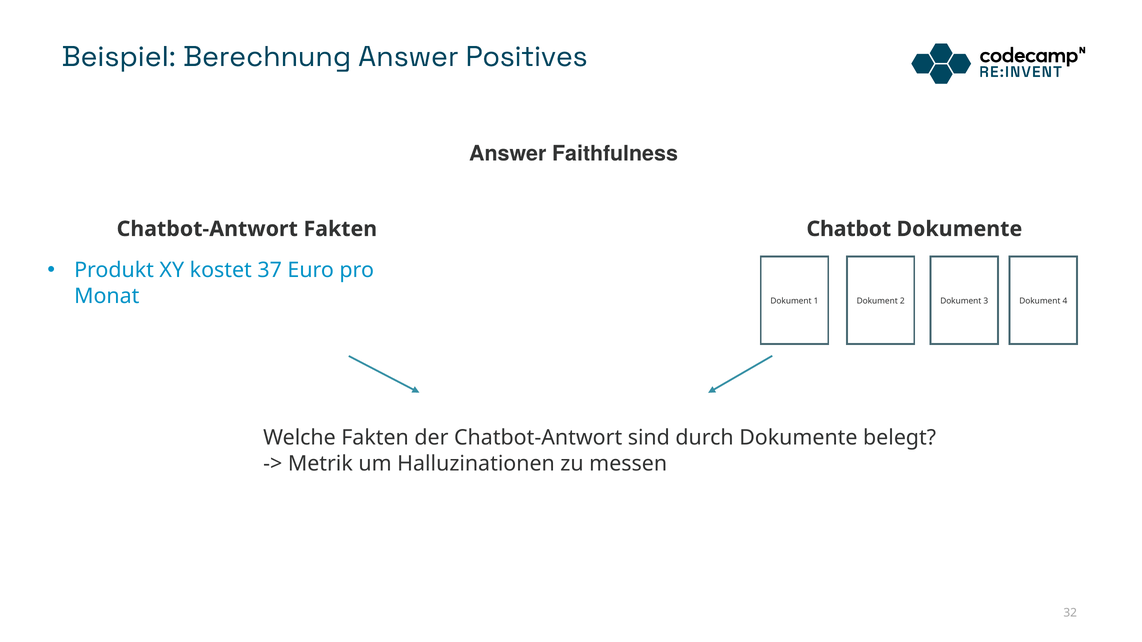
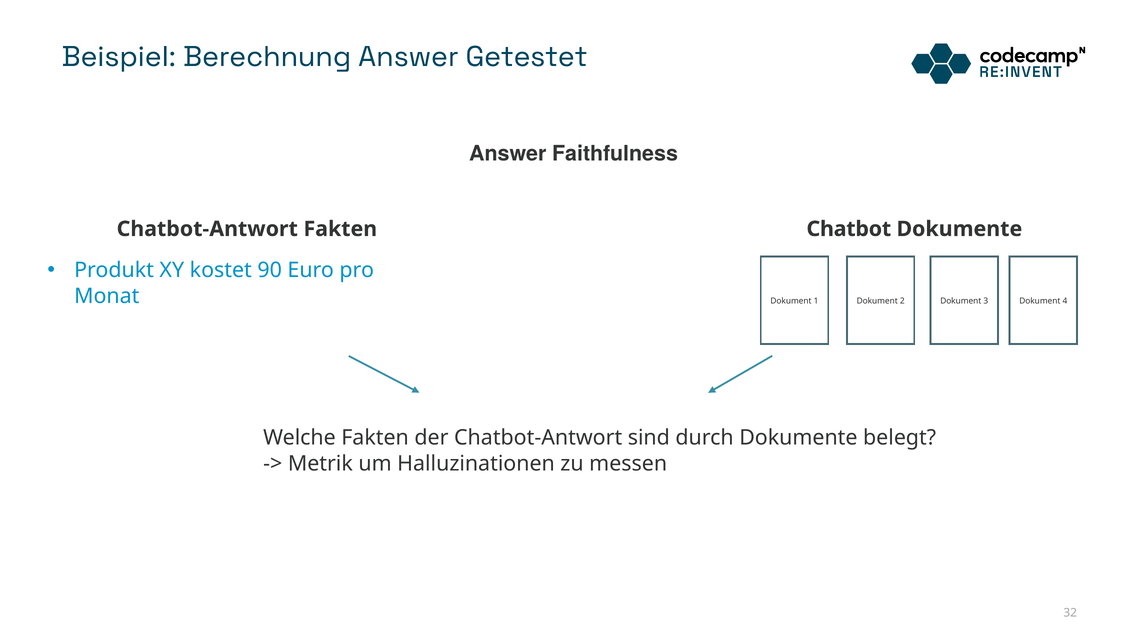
Positives: Positives -> Getestet
37: 37 -> 90
